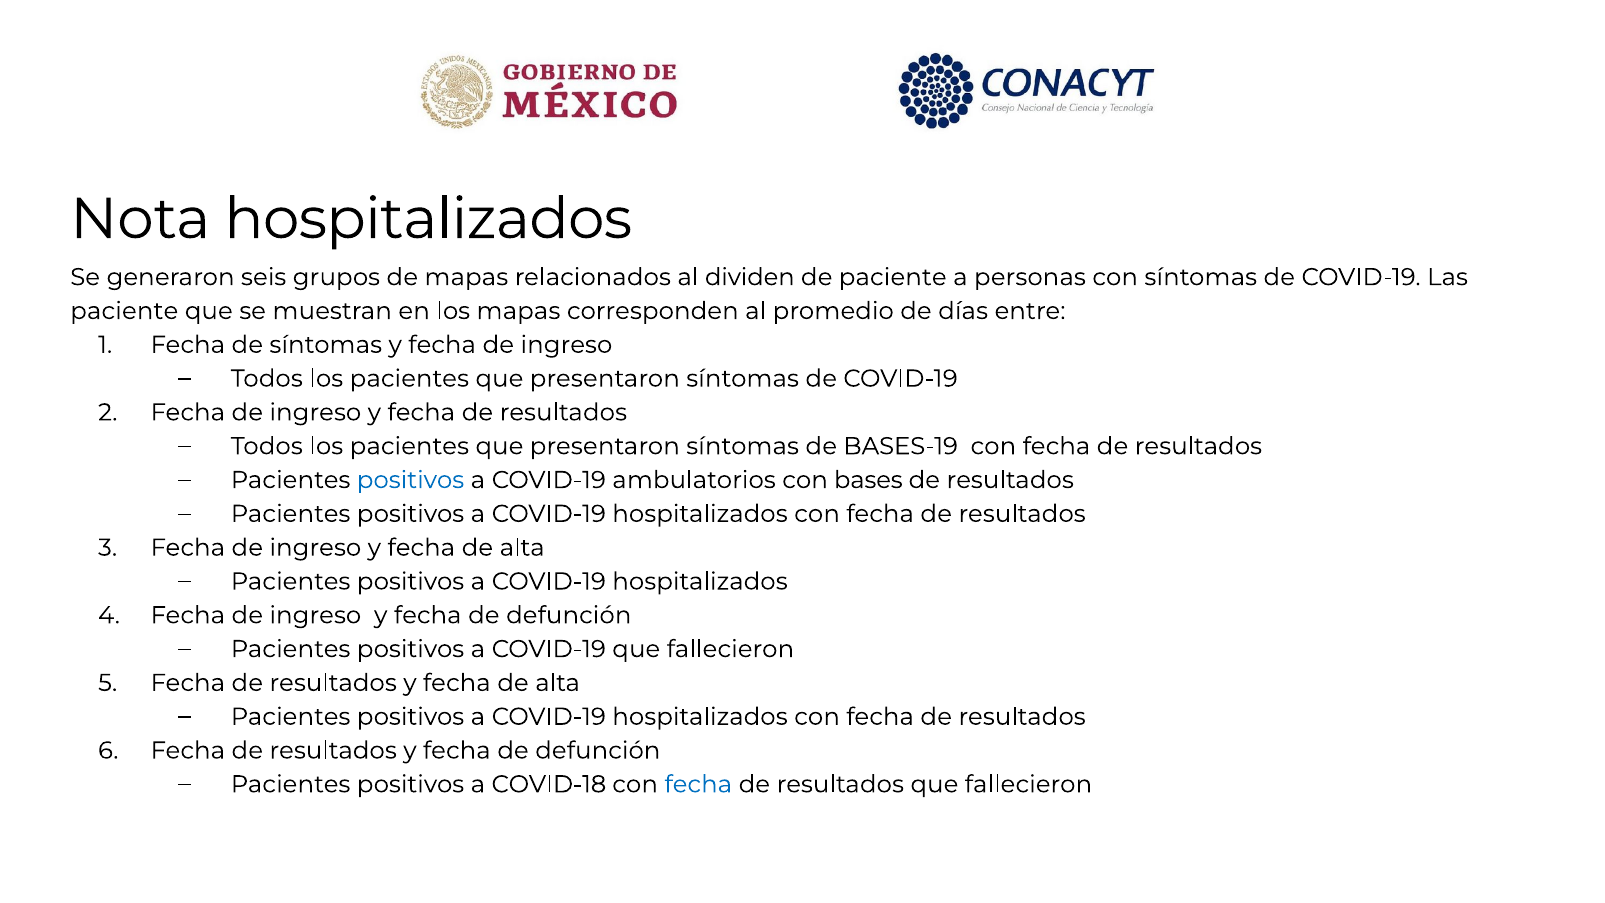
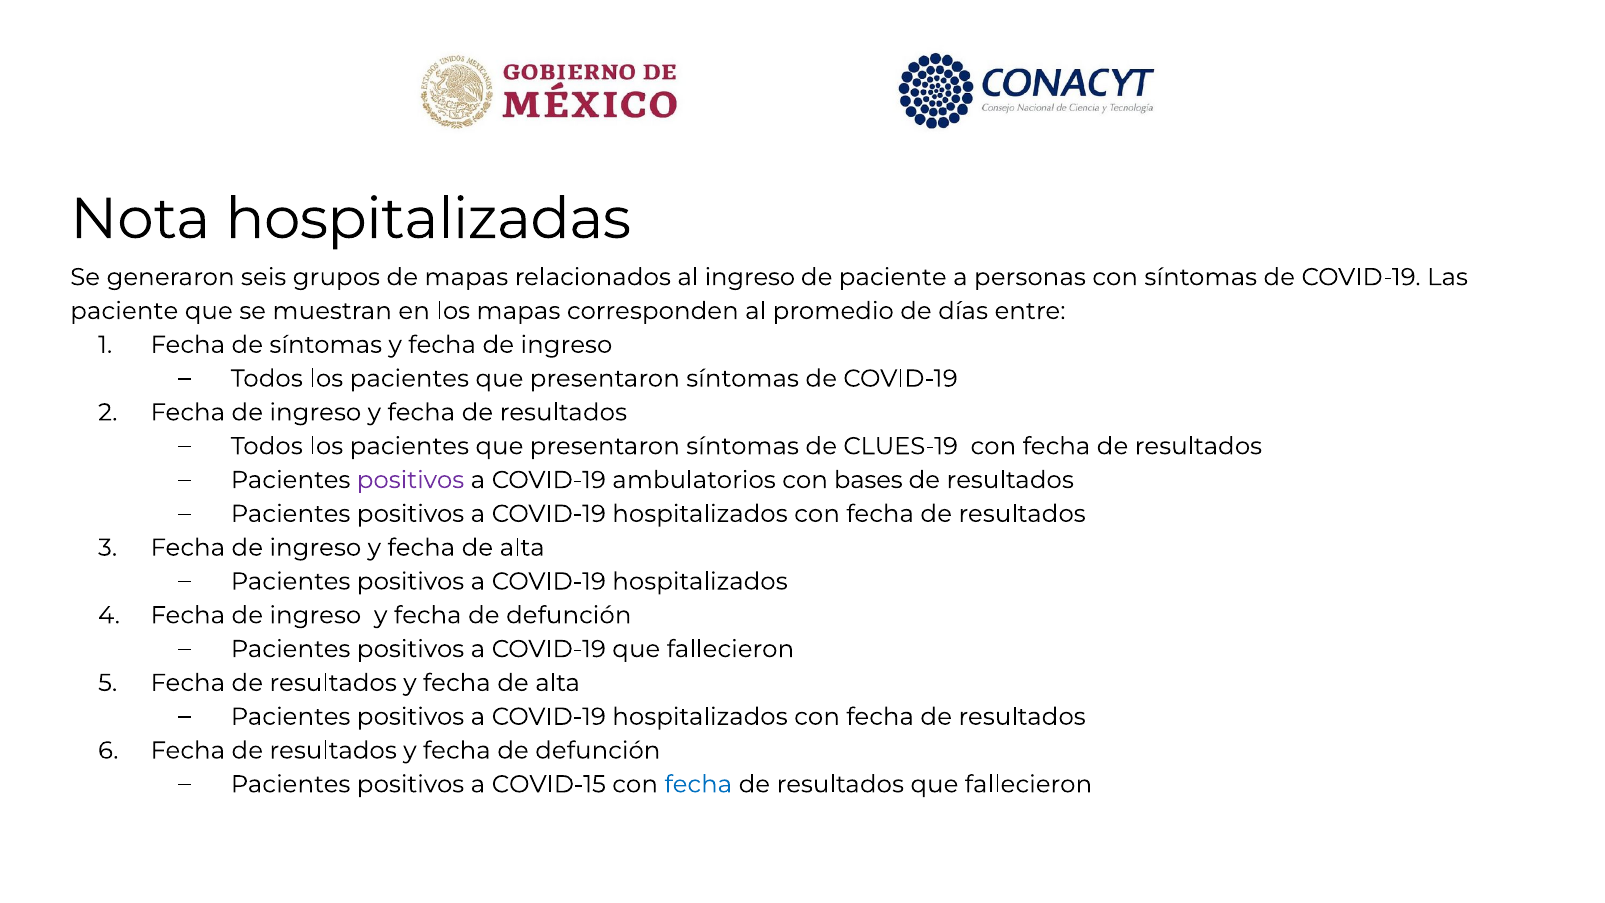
Nota hospitalizados: hospitalizados -> hospitalizadas
al dividen: dividen -> ingreso
BASES-19: BASES-19 -> CLUES-19
positivos at (411, 480) colour: blue -> purple
COVID-18: COVID-18 -> COVID-15
